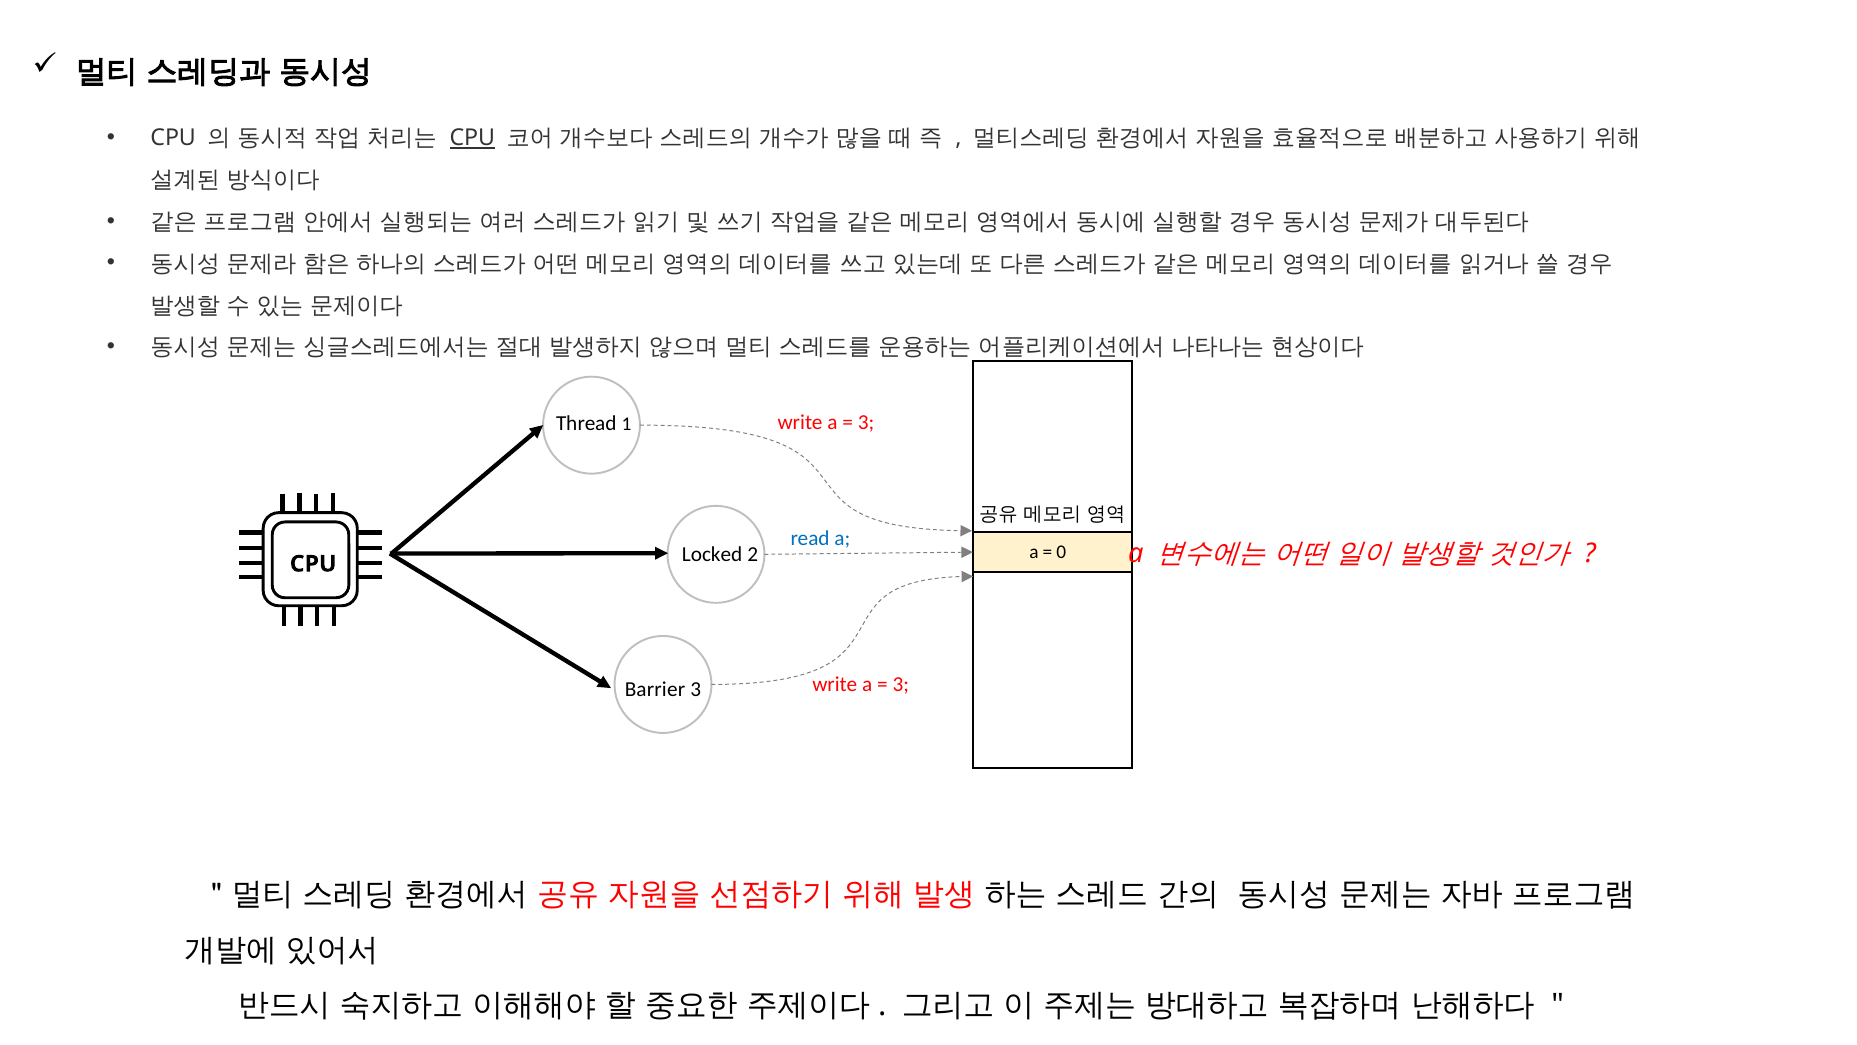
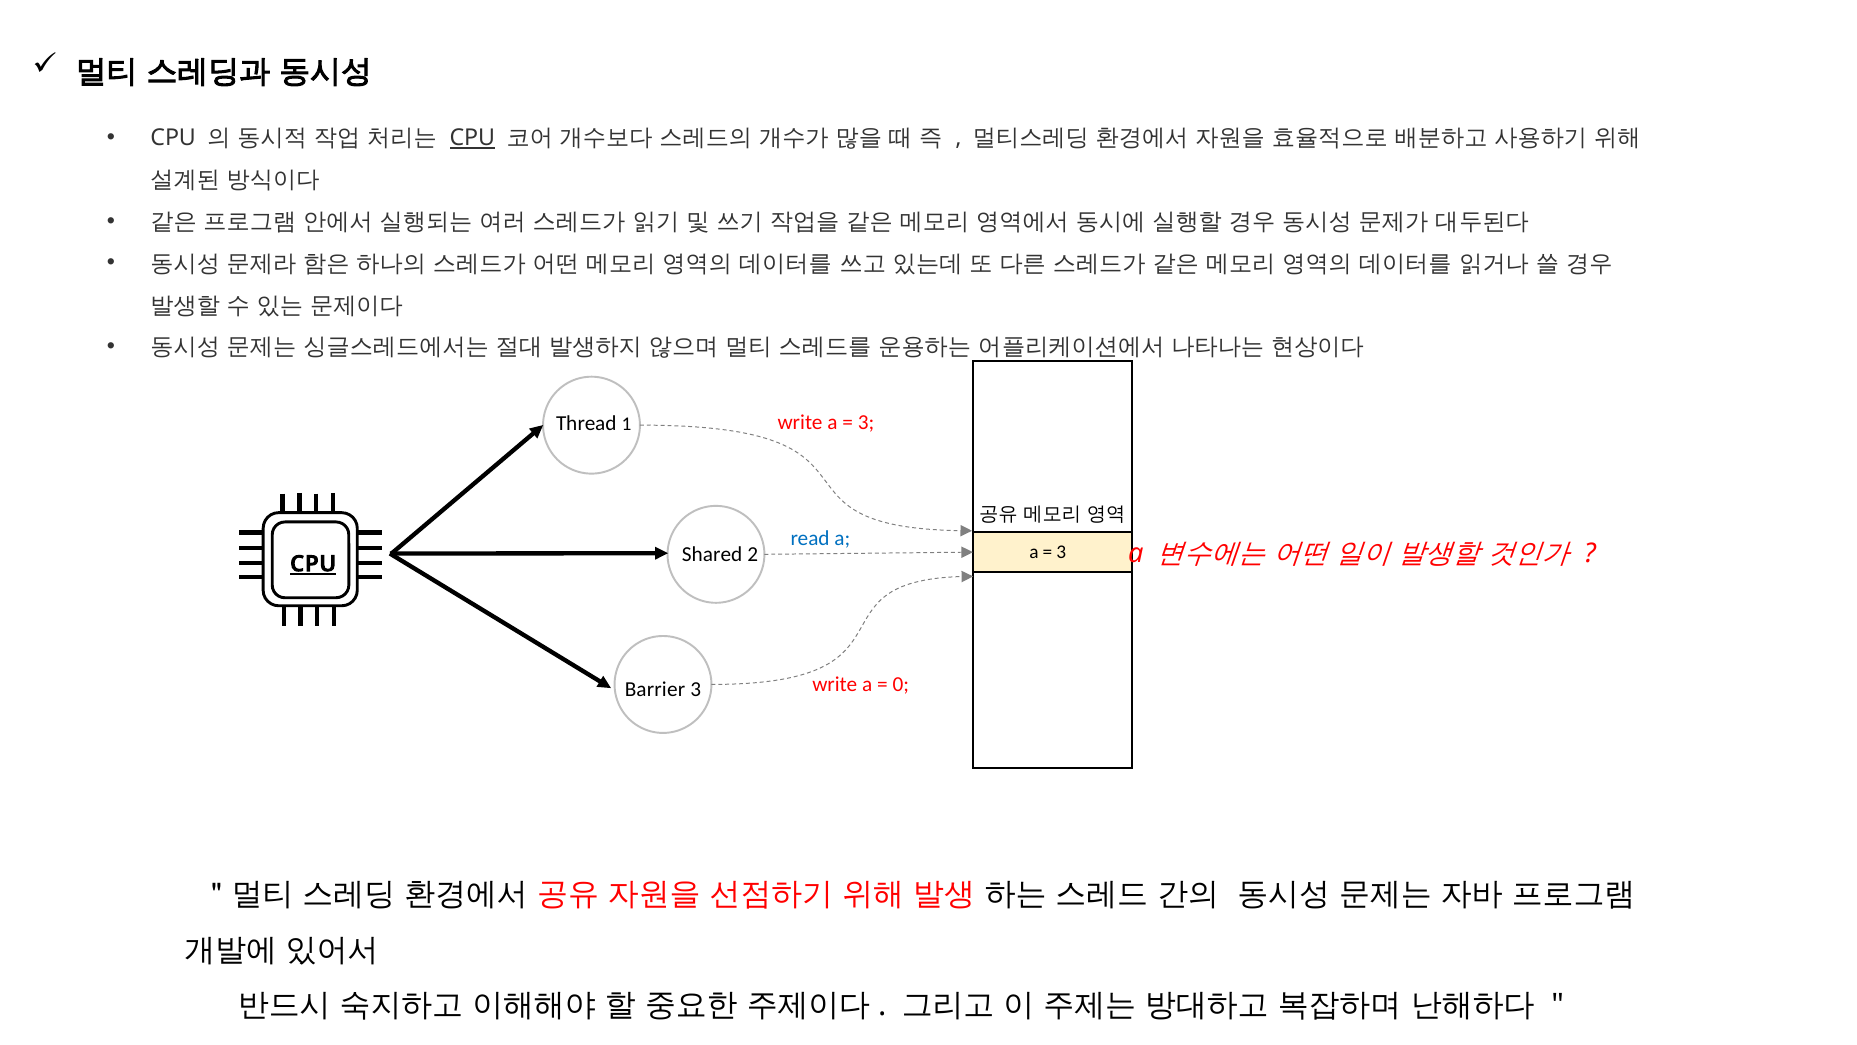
0 at (1061, 552): 0 -> 3
Locked: Locked -> Shared
CPU at (313, 564) underline: none -> present
3 at (901, 684): 3 -> 0
